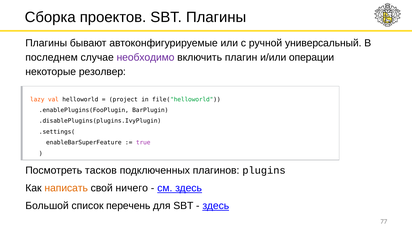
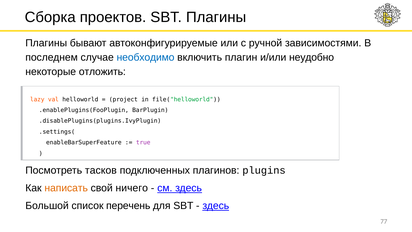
универсальный: универсальный -> зависимостями
необходимо colour: purple -> blue
операции: операции -> неудобно
резолвер: резолвер -> отложить
